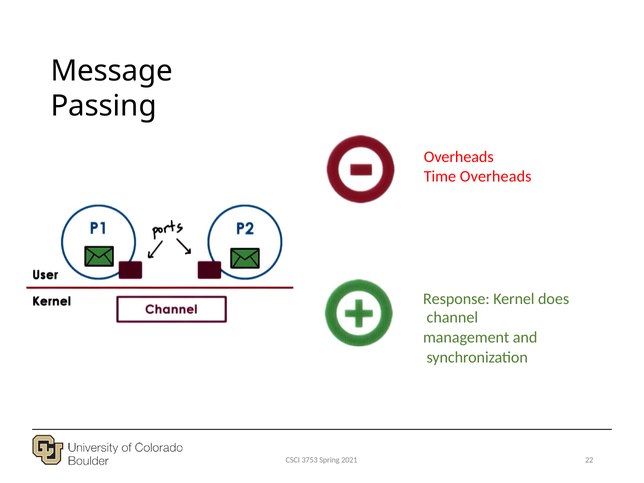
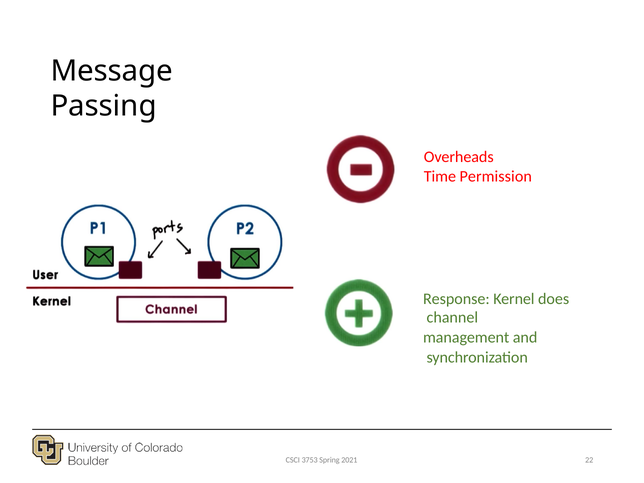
Time Overheads: Overheads -> Permission
